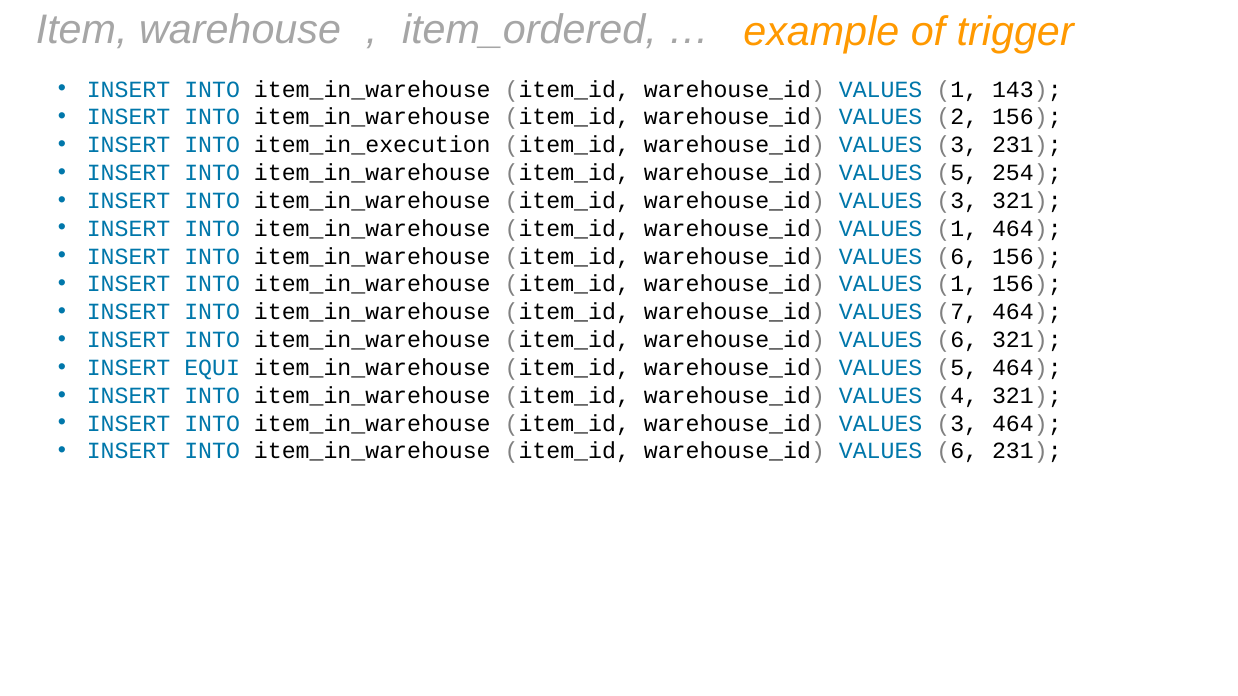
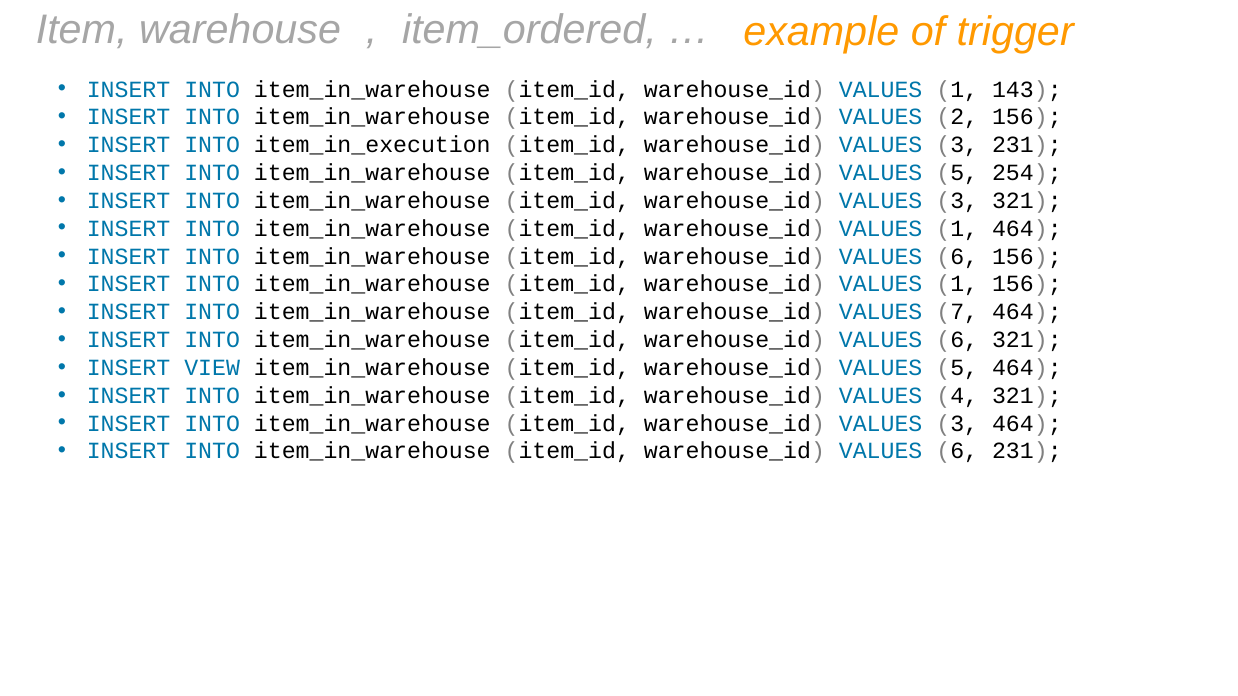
EQUI: EQUI -> VIEW
